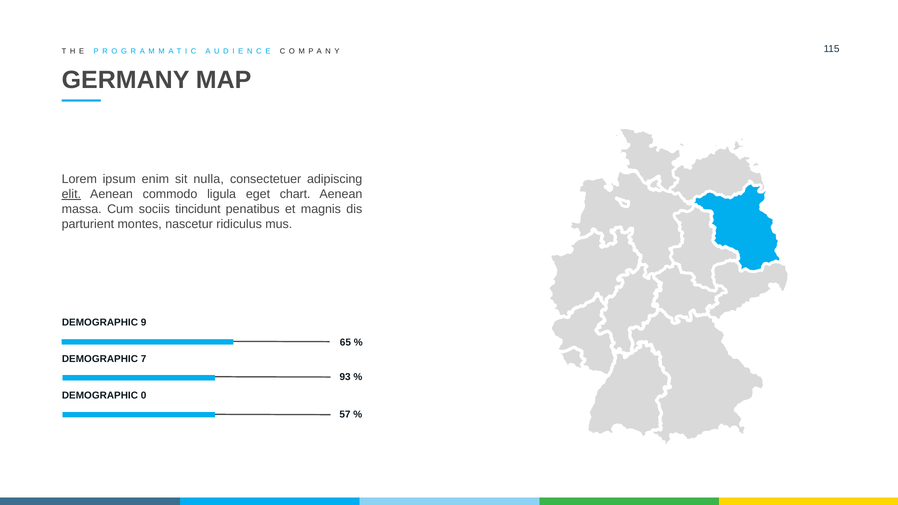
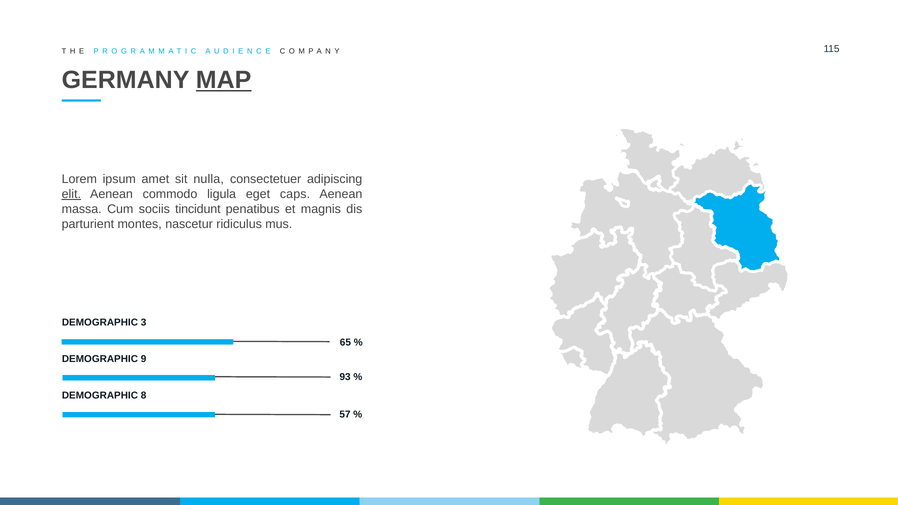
MAP underline: none -> present
enim: enim -> amet
chart: chart -> caps
9: 9 -> 3
7: 7 -> 9
0: 0 -> 8
